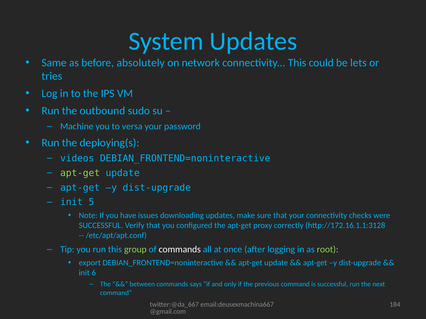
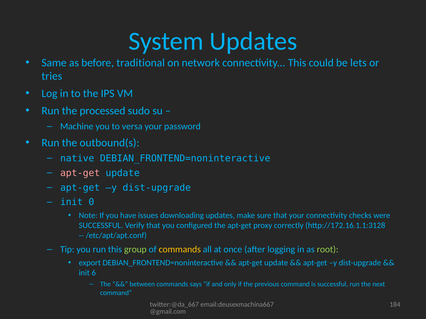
absolutely: absolutely -> traditional
outbound: outbound -> processed
deploying(s: deploying(s -> outbound(s
videos: videos -> native
apt-get at (80, 173) colour: light green -> pink
5: 5 -> 0
commands at (180, 250) colour: white -> yellow
